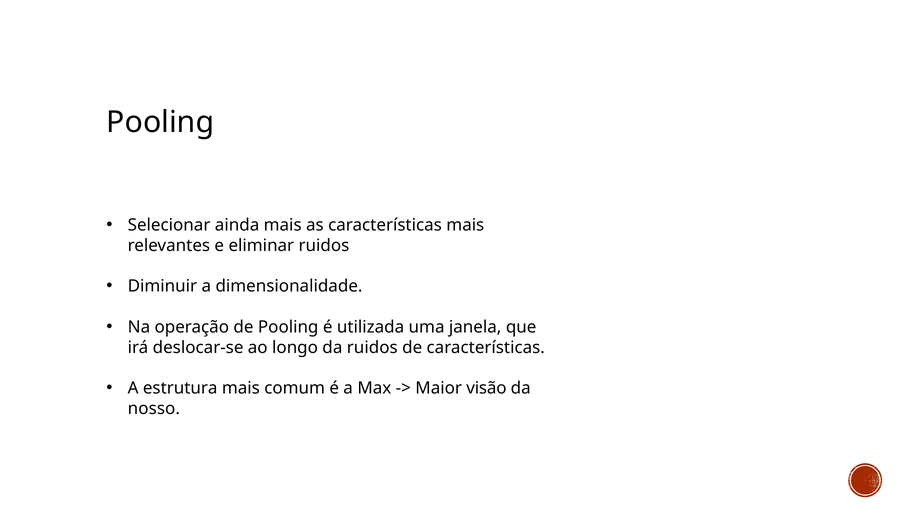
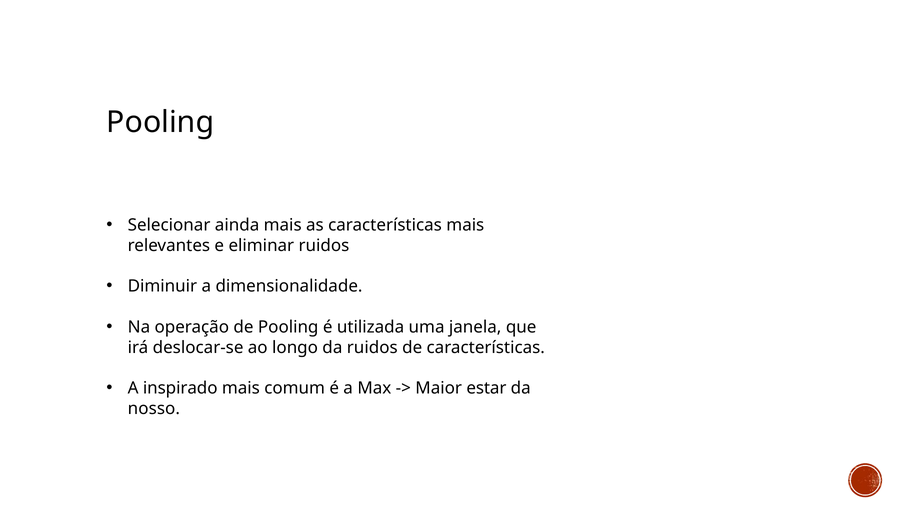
estrutura: estrutura -> inspirado
visão: visão -> estar
